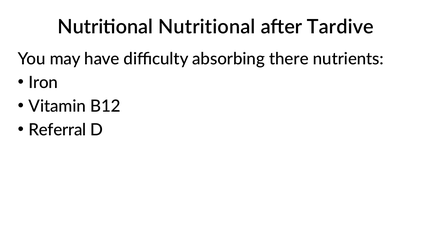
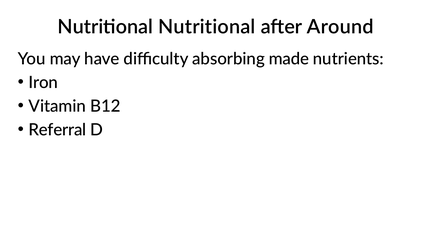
Tardive: Tardive -> Around
there: there -> made
